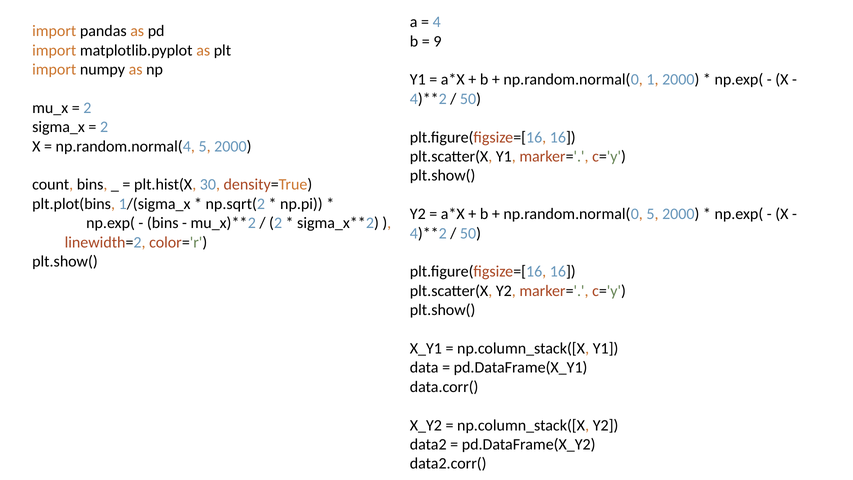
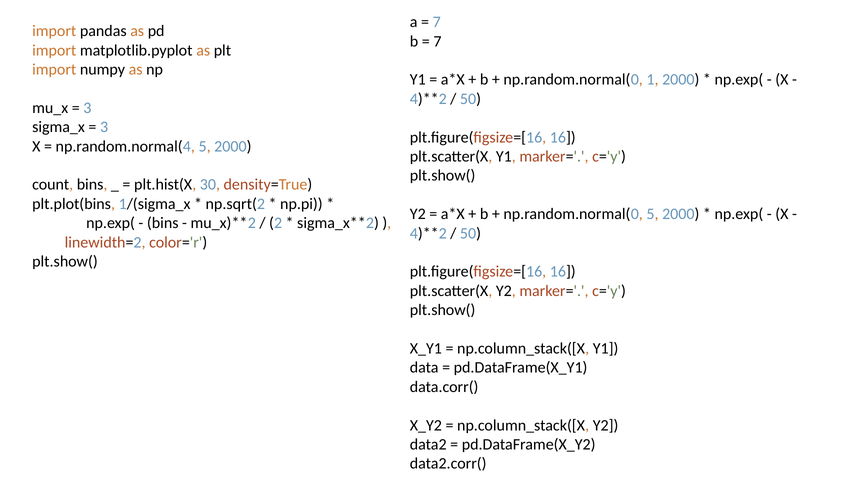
4 at (437, 22): 4 -> 7
9 at (437, 41): 9 -> 7
2 at (87, 108): 2 -> 3
2 at (104, 127): 2 -> 3
